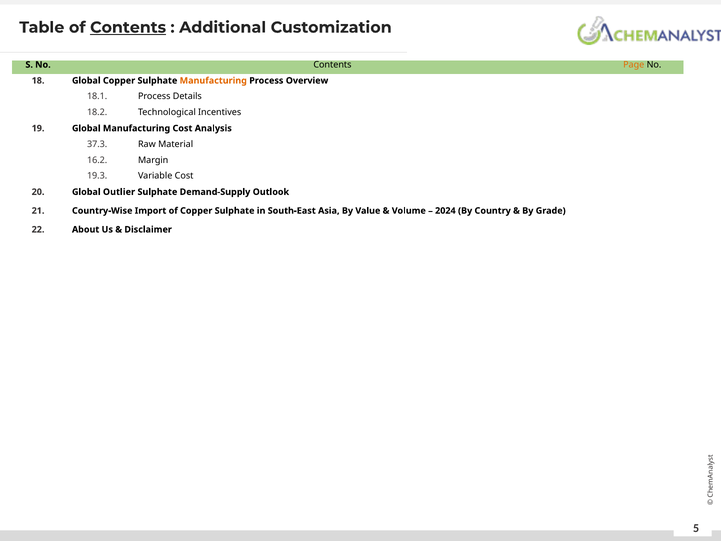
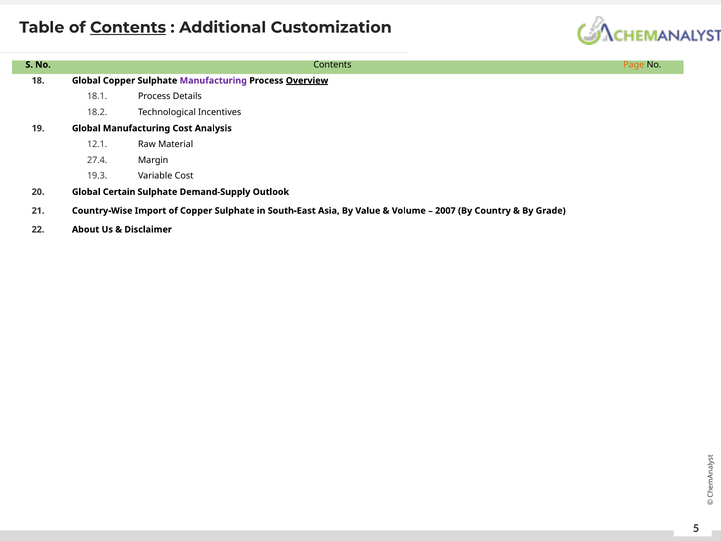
Manufacturing at (213, 81) colour: orange -> purple
Overview underline: none -> present
37.3: 37.3 -> 12.1
16.2: 16.2 -> 27.4
Outlier: Outlier -> Certain
2024: 2024 -> 2007
